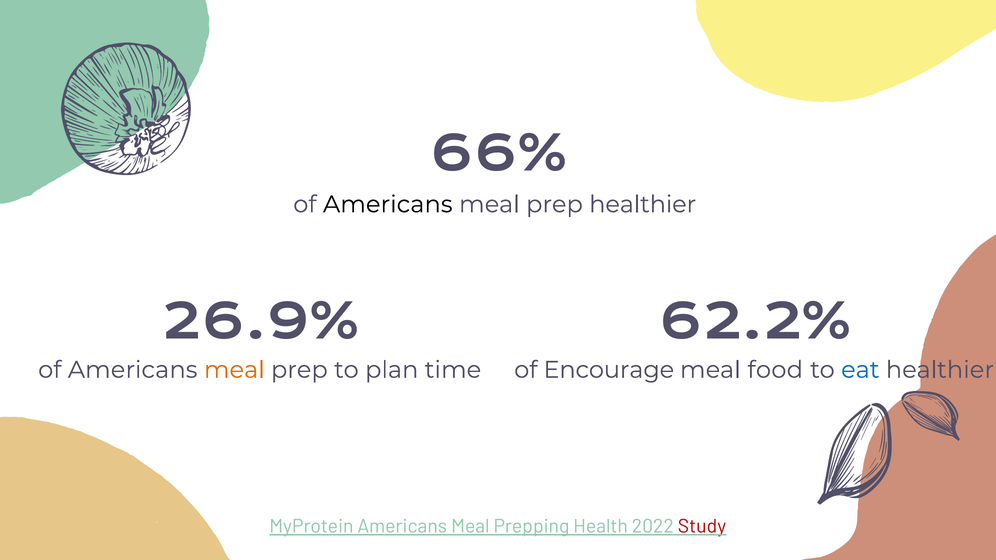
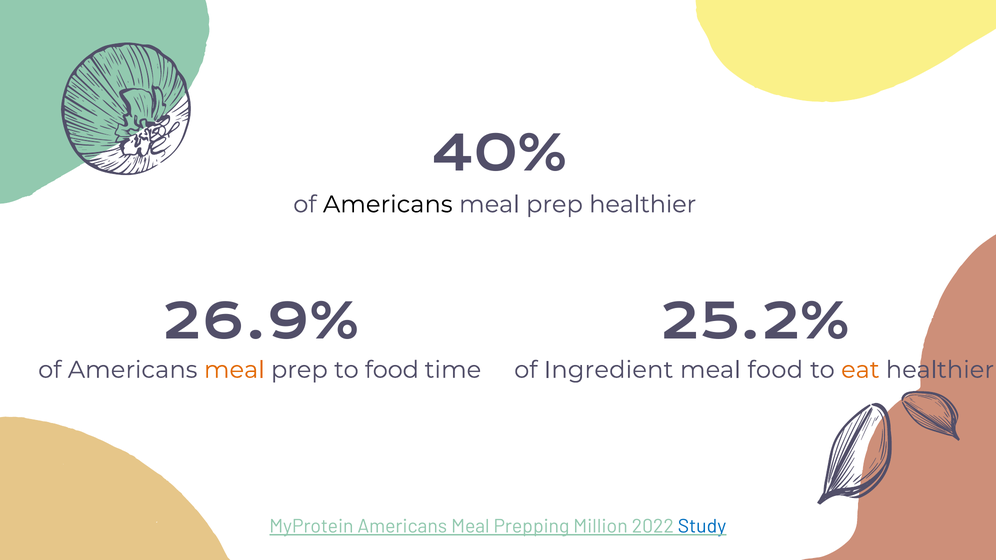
66%: 66% -> 40%
62.2%: 62.2% -> 25.2%
to plan: plan -> food
Encourage: Encourage -> Ingredient
eat colour: blue -> orange
Health: Health -> Million
Study colour: red -> blue
